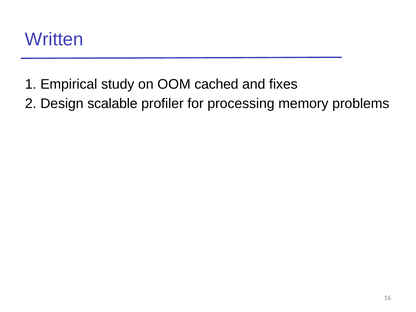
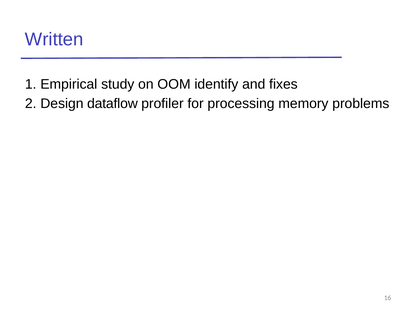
cached: cached -> identify
scalable: scalable -> dataflow
